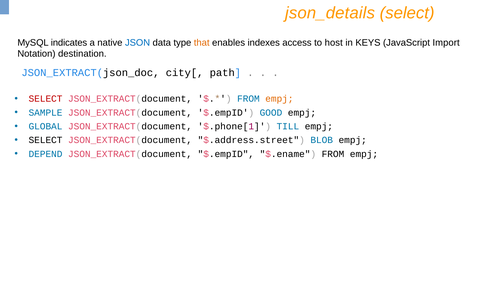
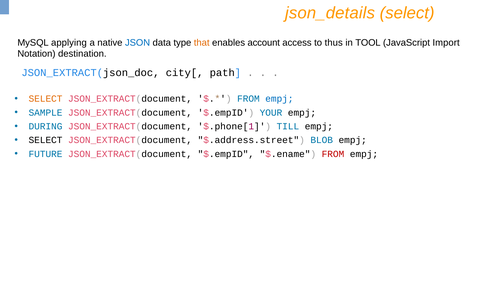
indicates: indicates -> applying
indexes: indexes -> account
host: host -> thus
KEYS: KEYS -> TOOL
SELECT at (46, 99) colour: red -> orange
empj at (279, 99) colour: orange -> blue
GOOD: GOOD -> YOUR
GLOBAL: GLOBAL -> DURING
DEPEND: DEPEND -> FUTURE
FROM at (333, 154) colour: black -> red
